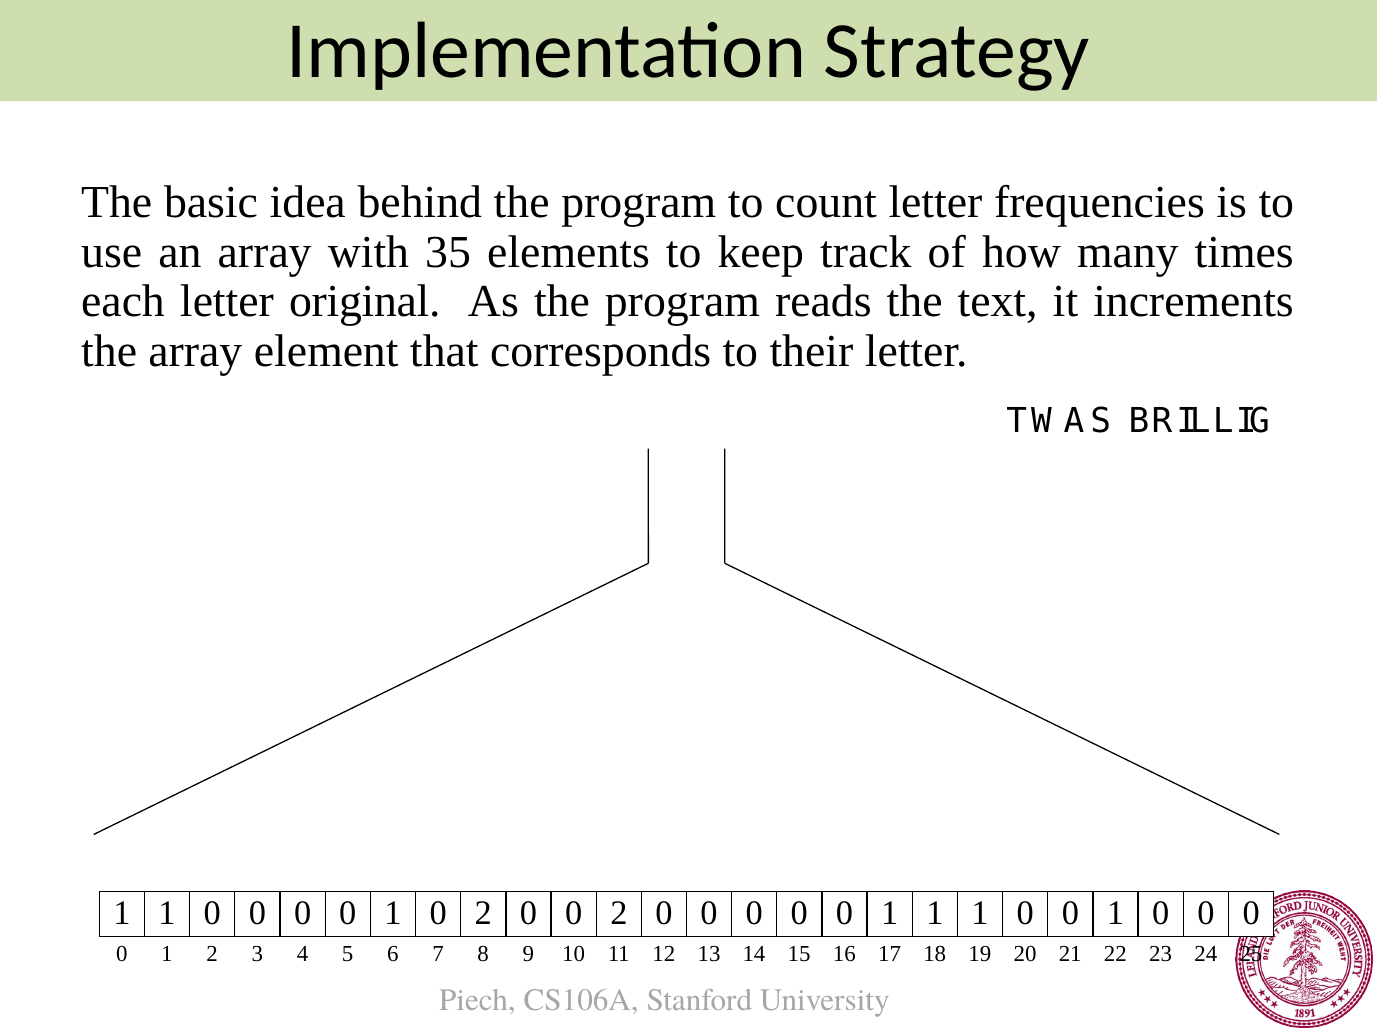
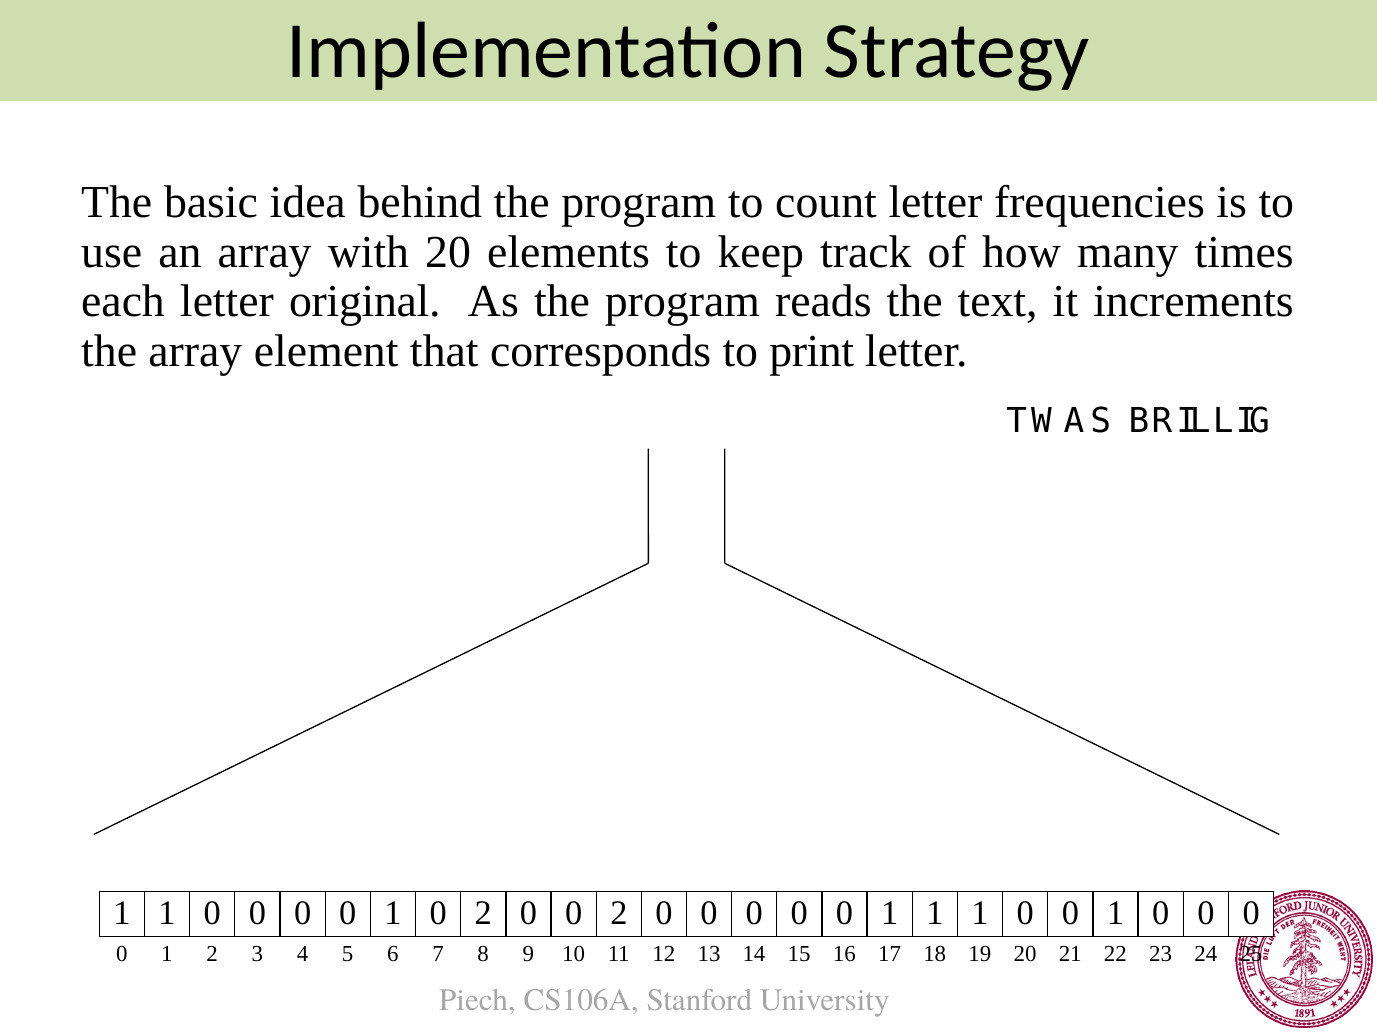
with 35: 35 -> 20
their: their -> print
